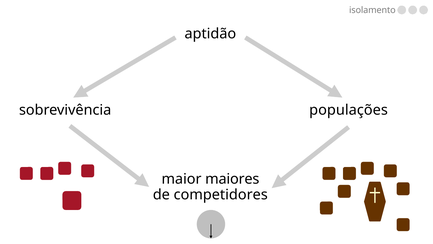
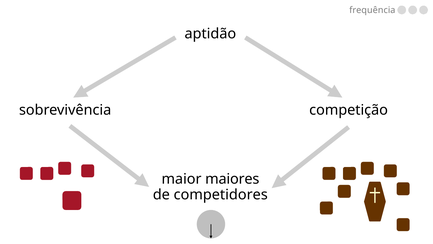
isolamento: isolamento -> frequência
populações: populações -> competição
